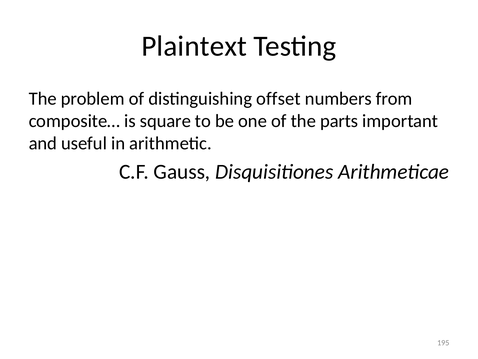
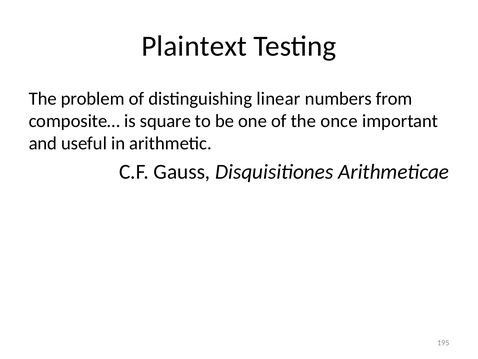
offset: offset -> linear
parts: parts -> once
